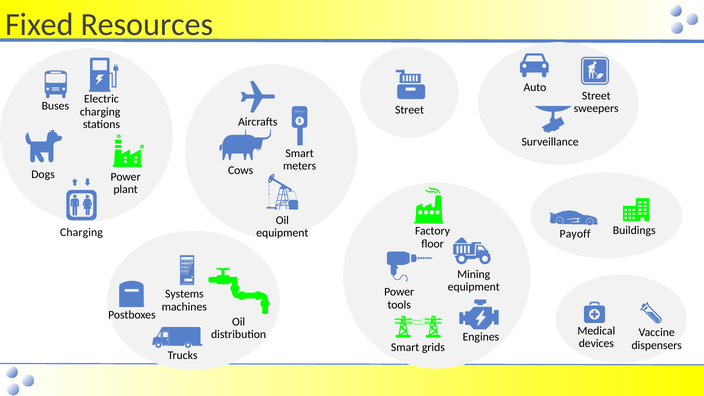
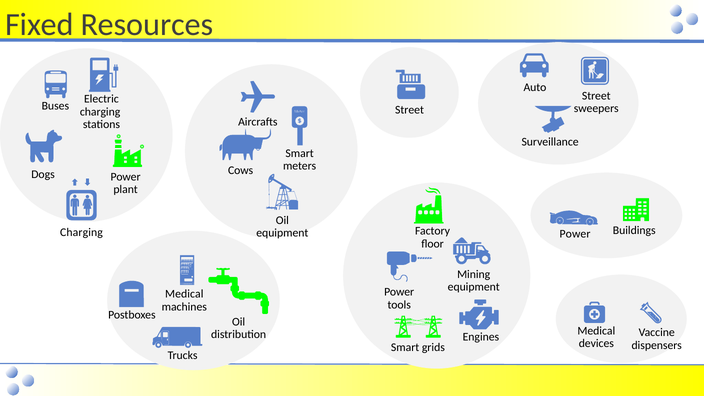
Payoff at (575, 234): Payoff -> Power
Systems at (184, 294): Systems -> Medical
